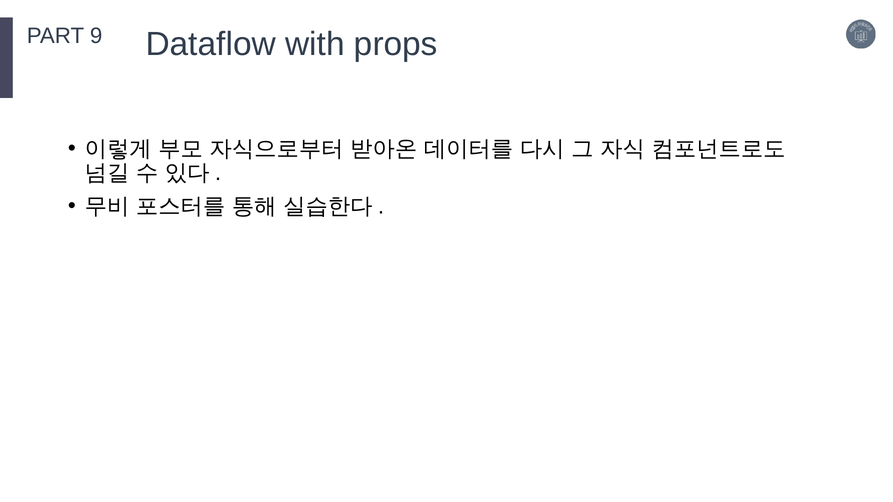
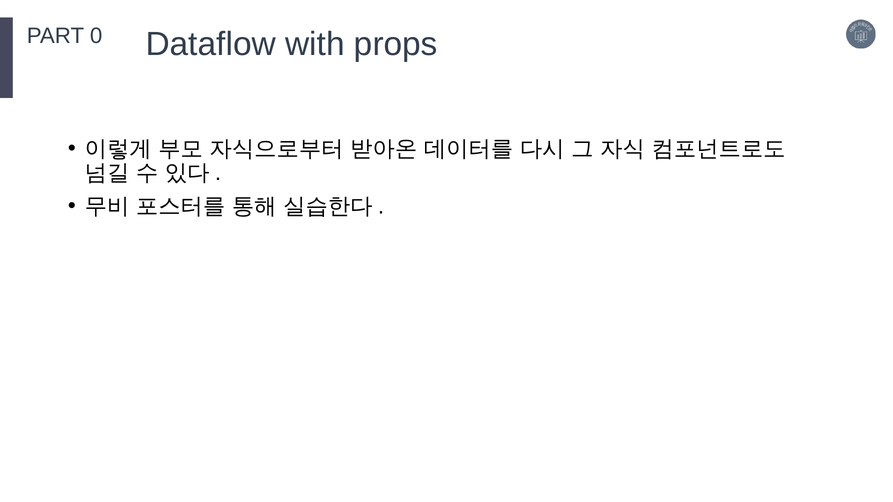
9: 9 -> 0
